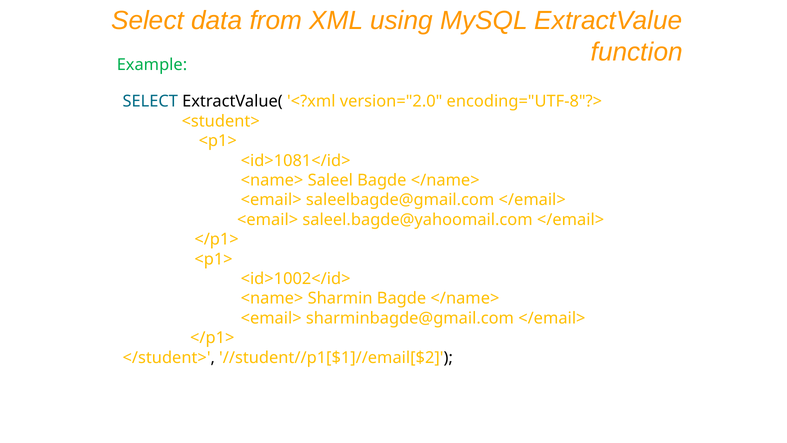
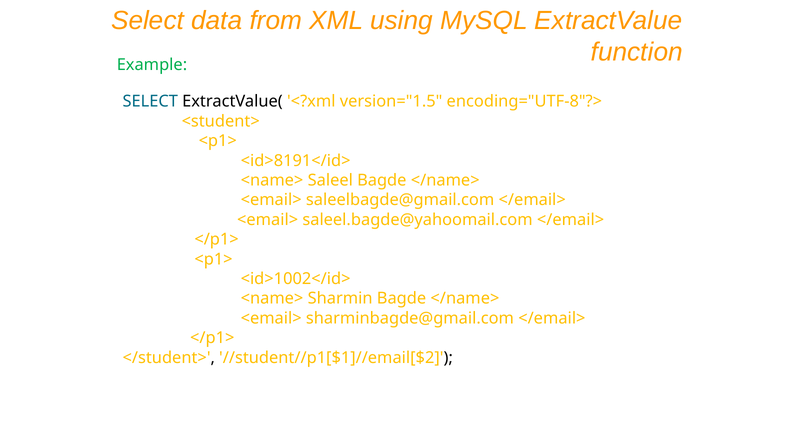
version="2.0: version="2.0 -> version="1.5
<id>1081</id>: <id>1081</id> -> <id>8191</id>
